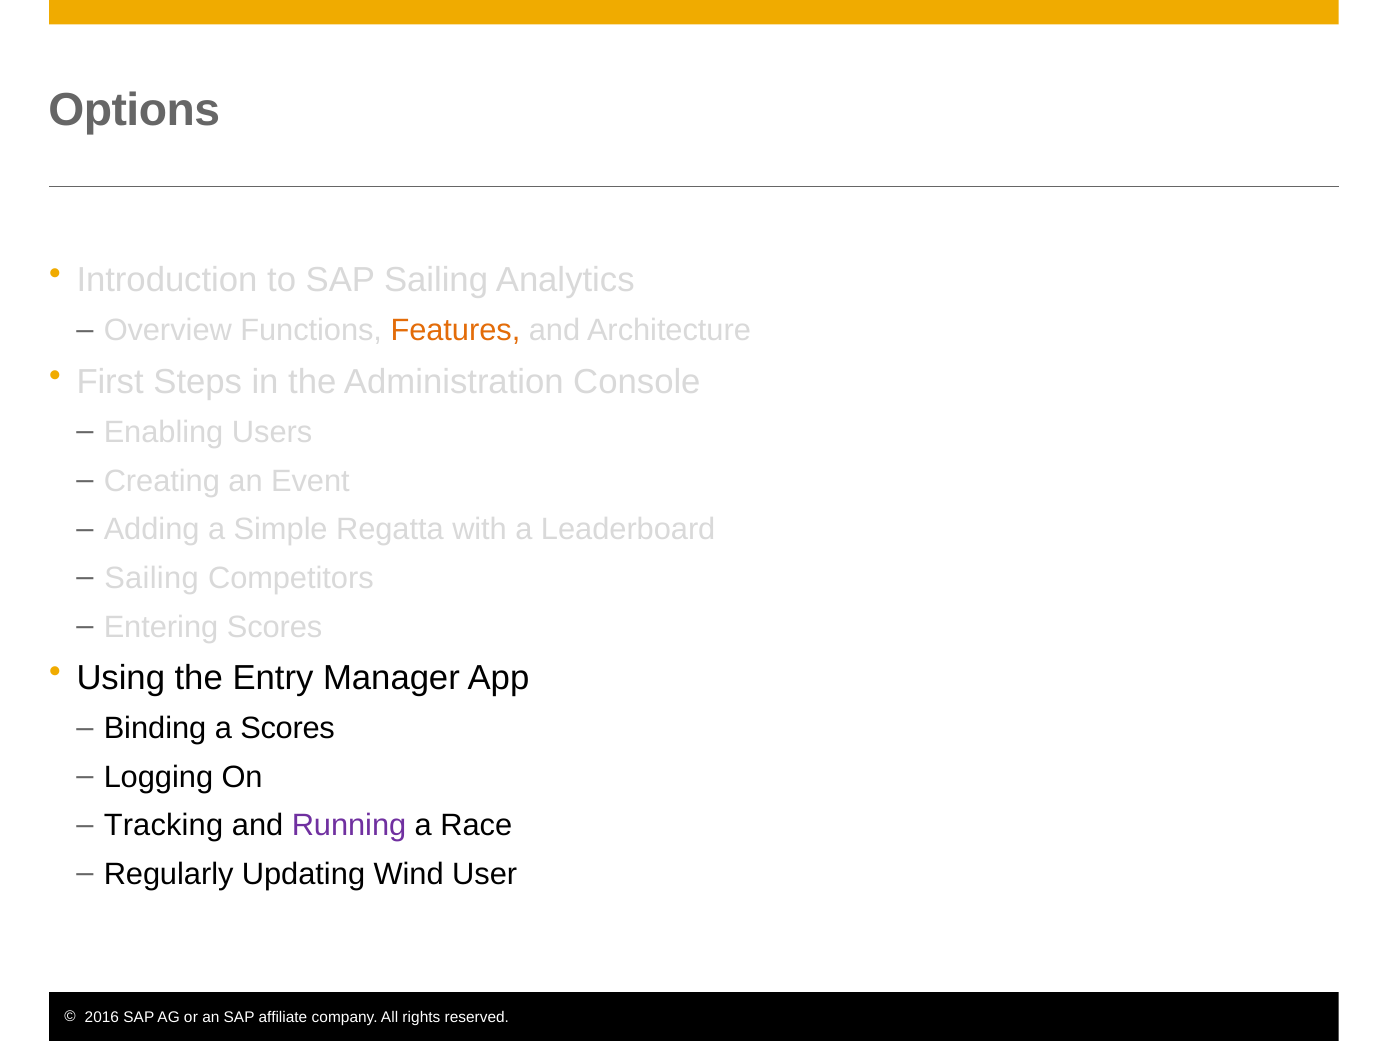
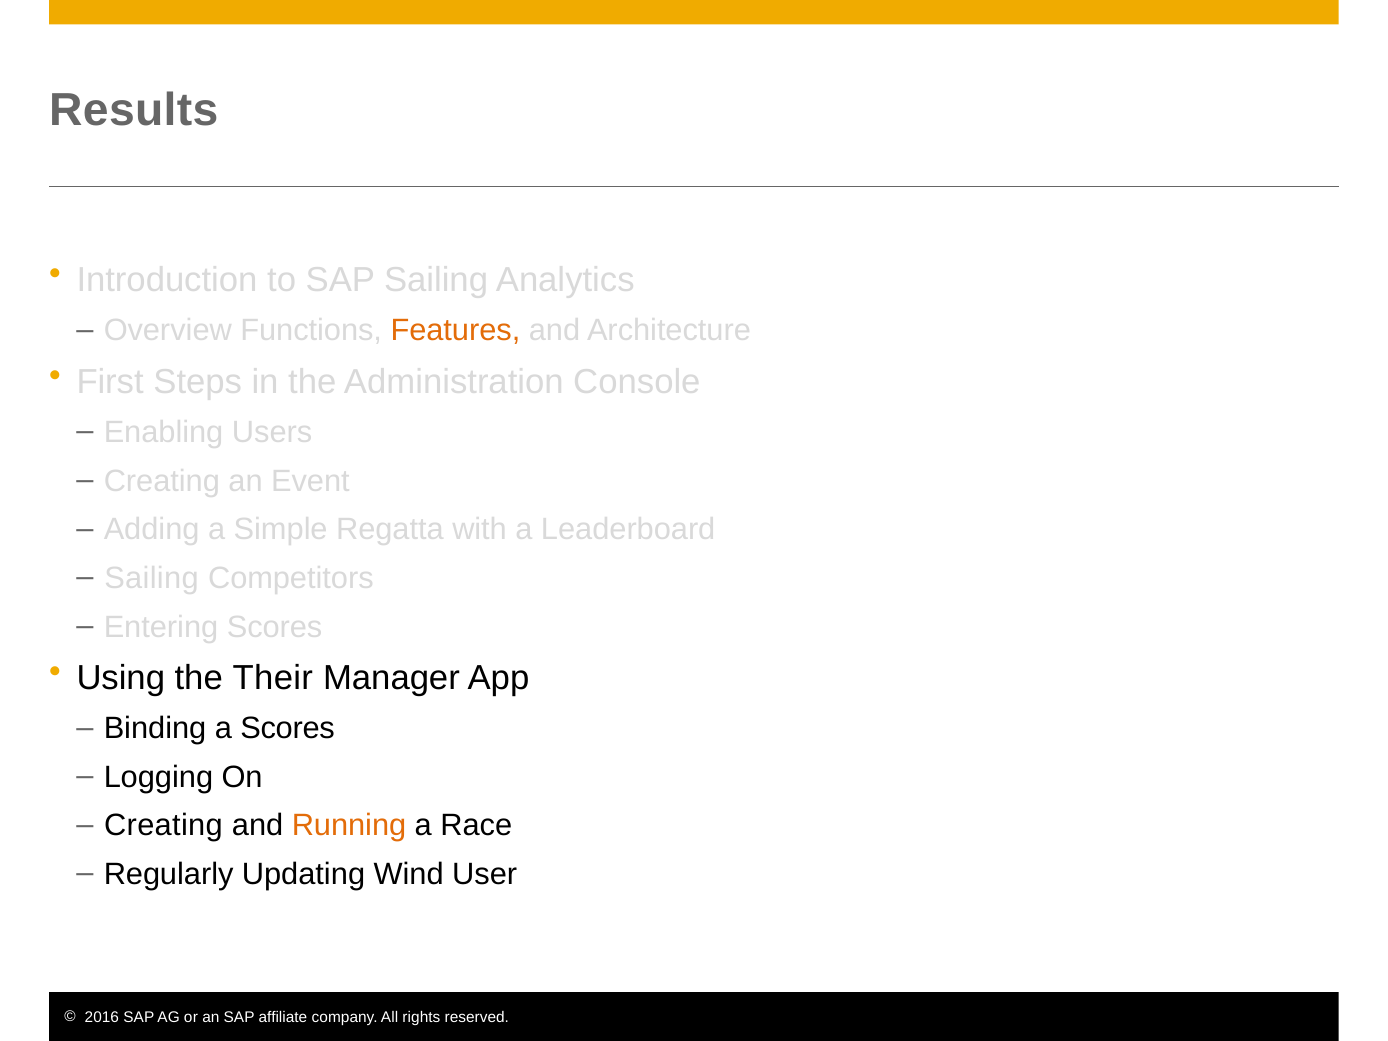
Options: Options -> Results
Entry: Entry -> Their
Tracking at (164, 826): Tracking -> Creating
Running colour: purple -> orange
